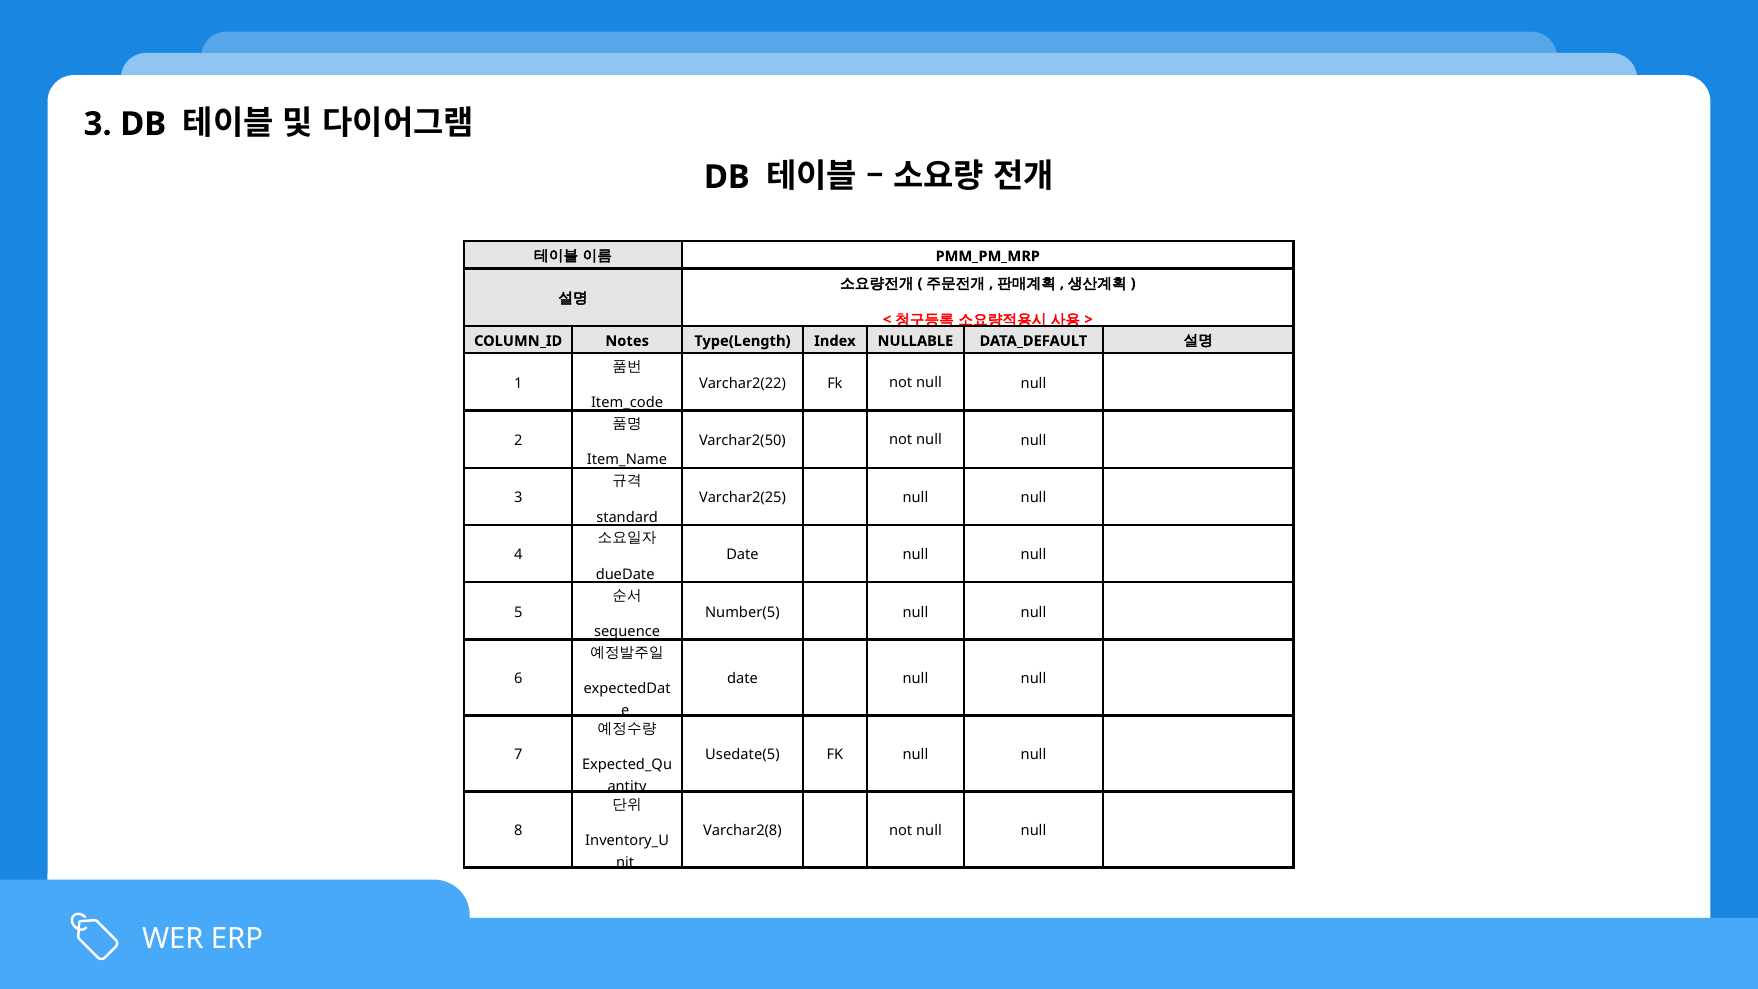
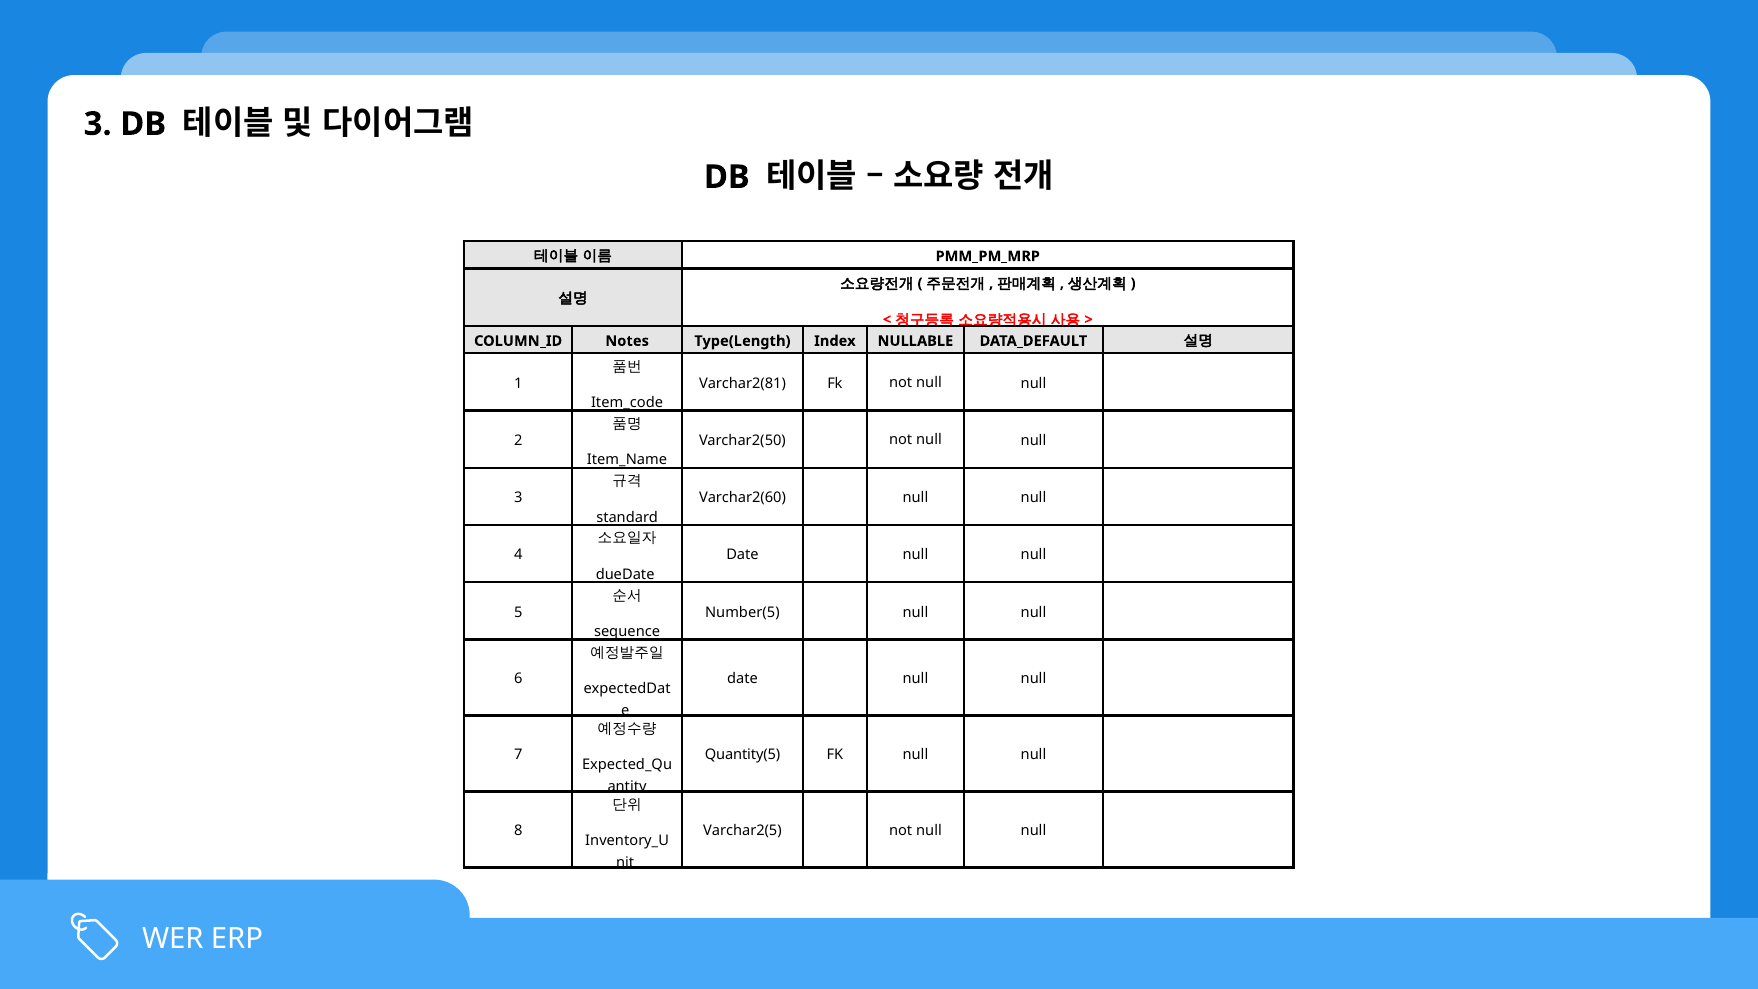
Varchar2(22: Varchar2(22 -> Varchar2(81
Varchar2(25: Varchar2(25 -> Varchar2(60
Usedate(5: Usedate(5 -> Quantity(5
Varchar2(8: Varchar2(8 -> Varchar2(5
